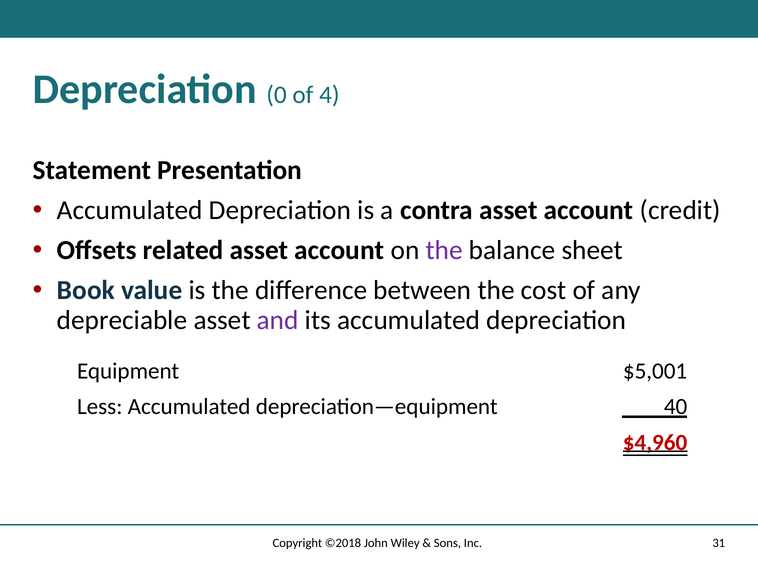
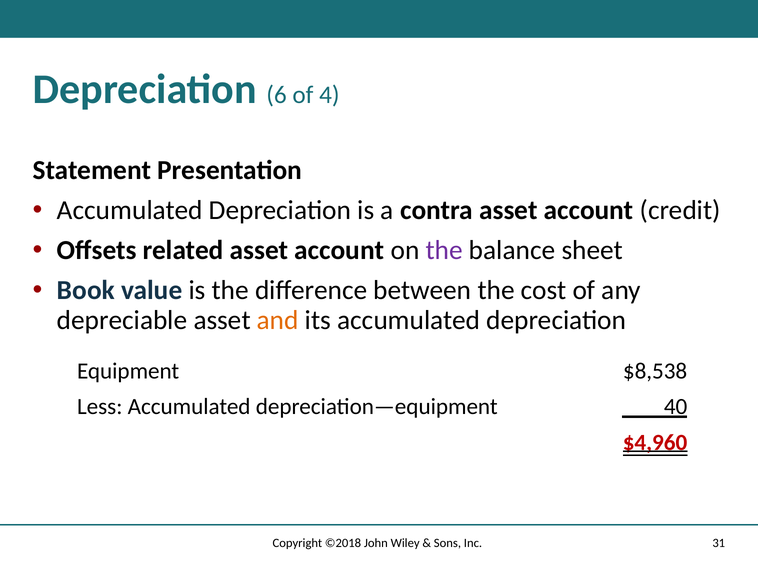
0: 0 -> 6
and colour: purple -> orange
$5,001: $5,001 -> $8,538
